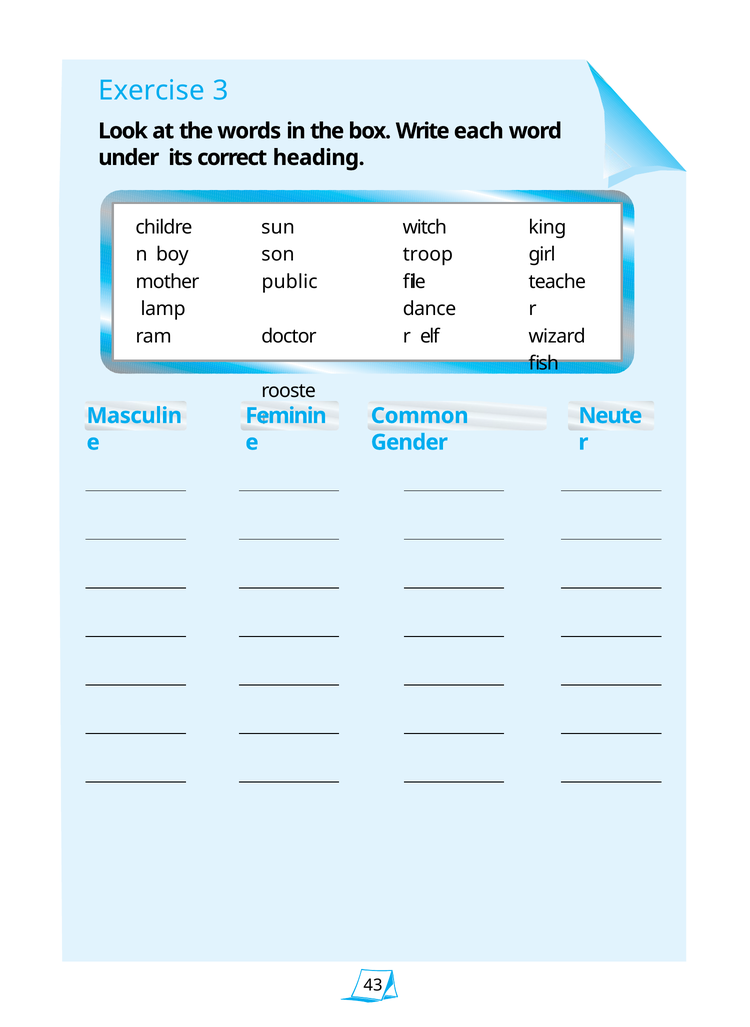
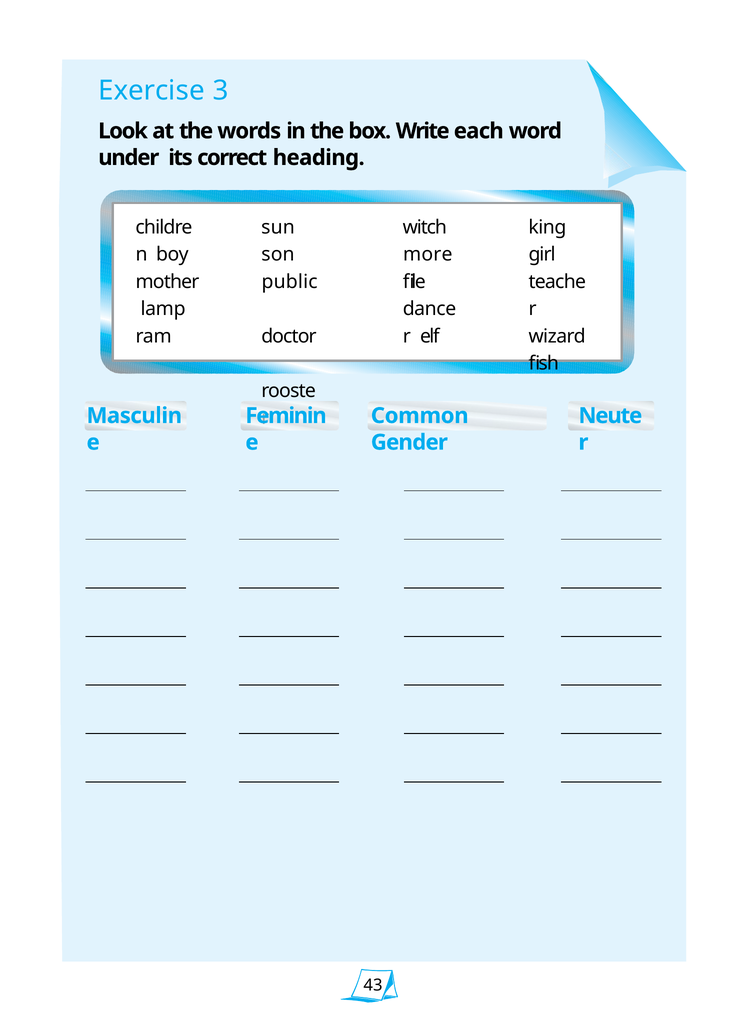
troop: troop -> more
